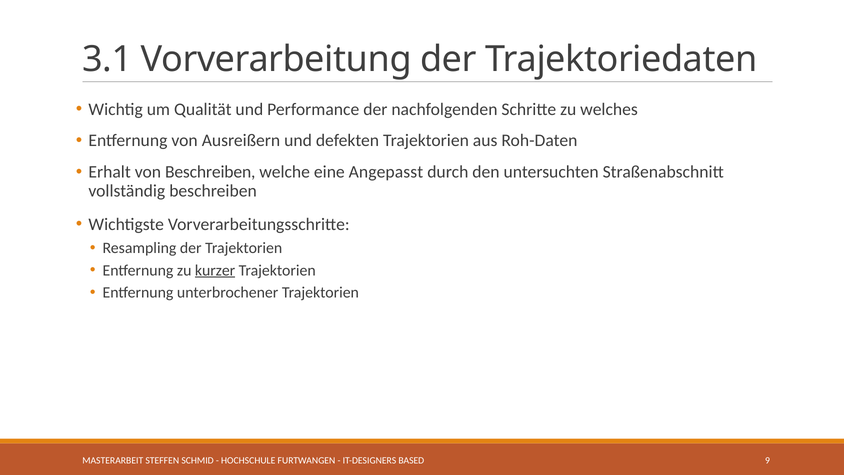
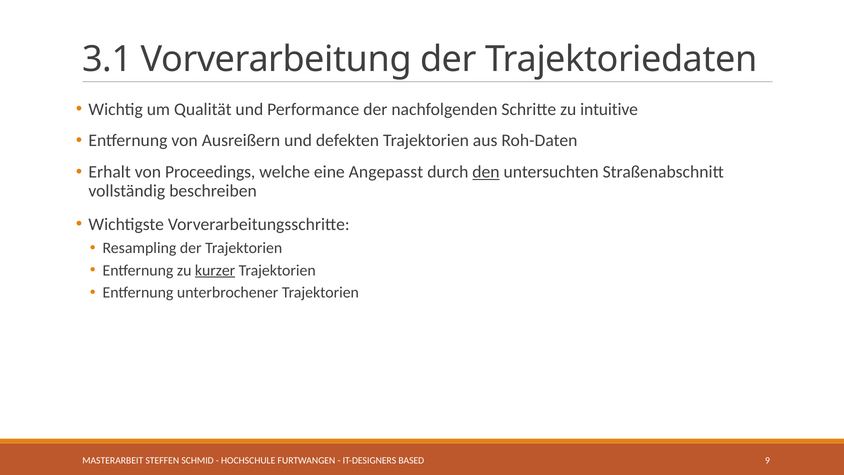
welches: welches -> intuitive
von Beschreiben: Beschreiben -> Proceedings
den underline: none -> present
